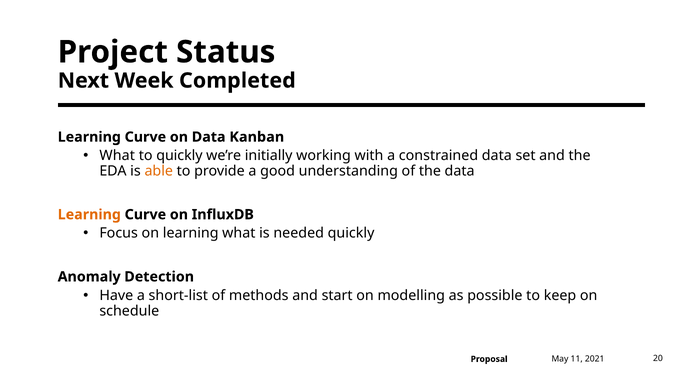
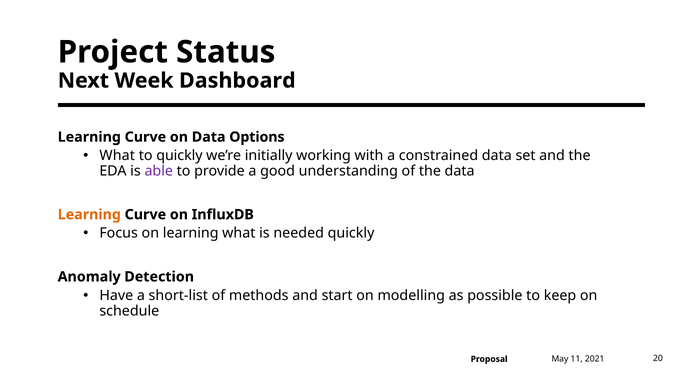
Completed: Completed -> Dashboard
Kanban: Kanban -> Options
able colour: orange -> purple
